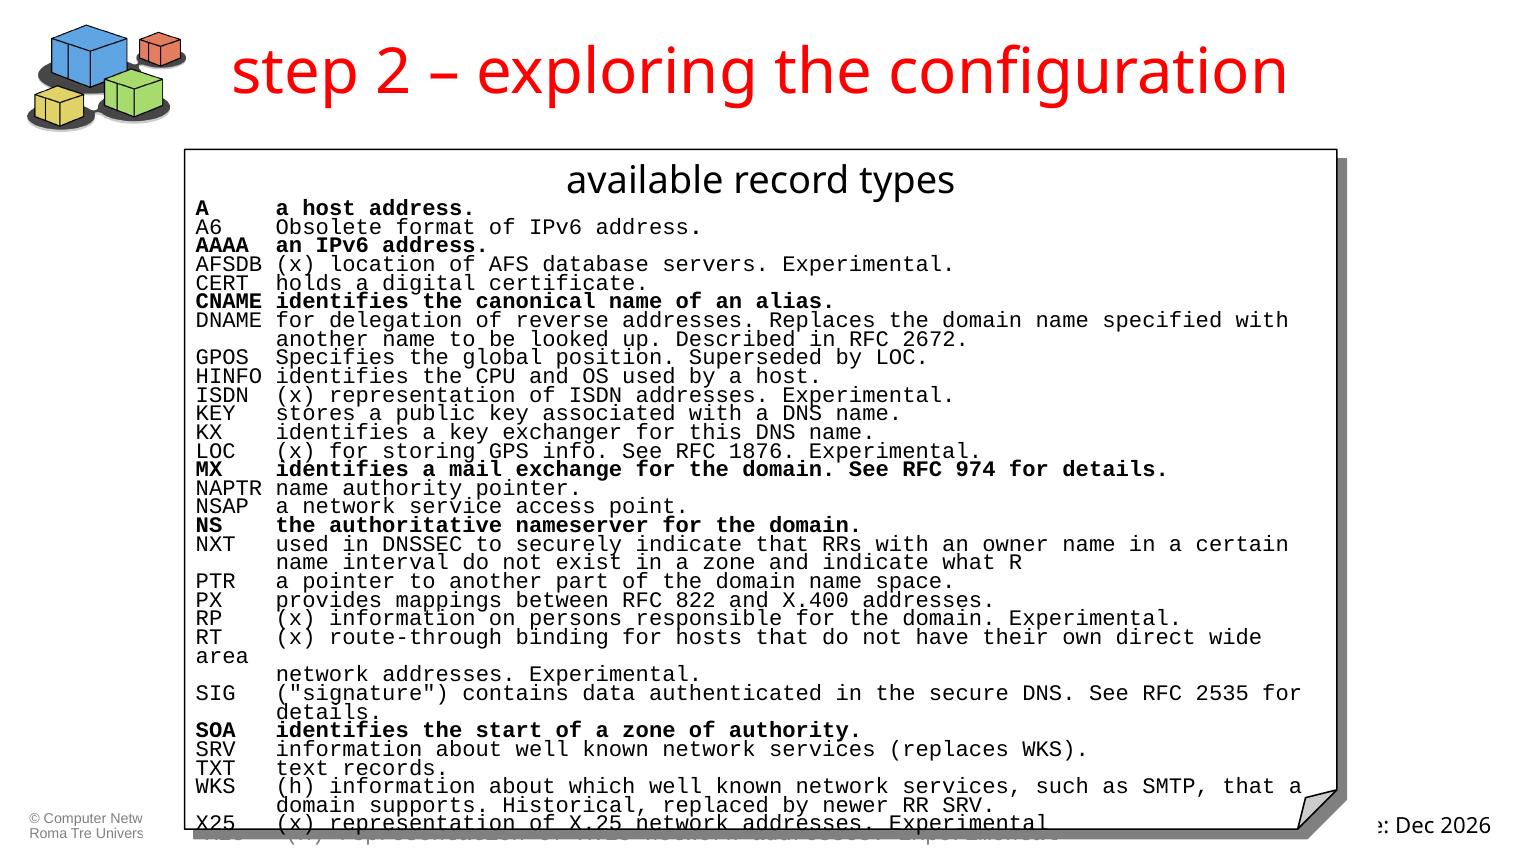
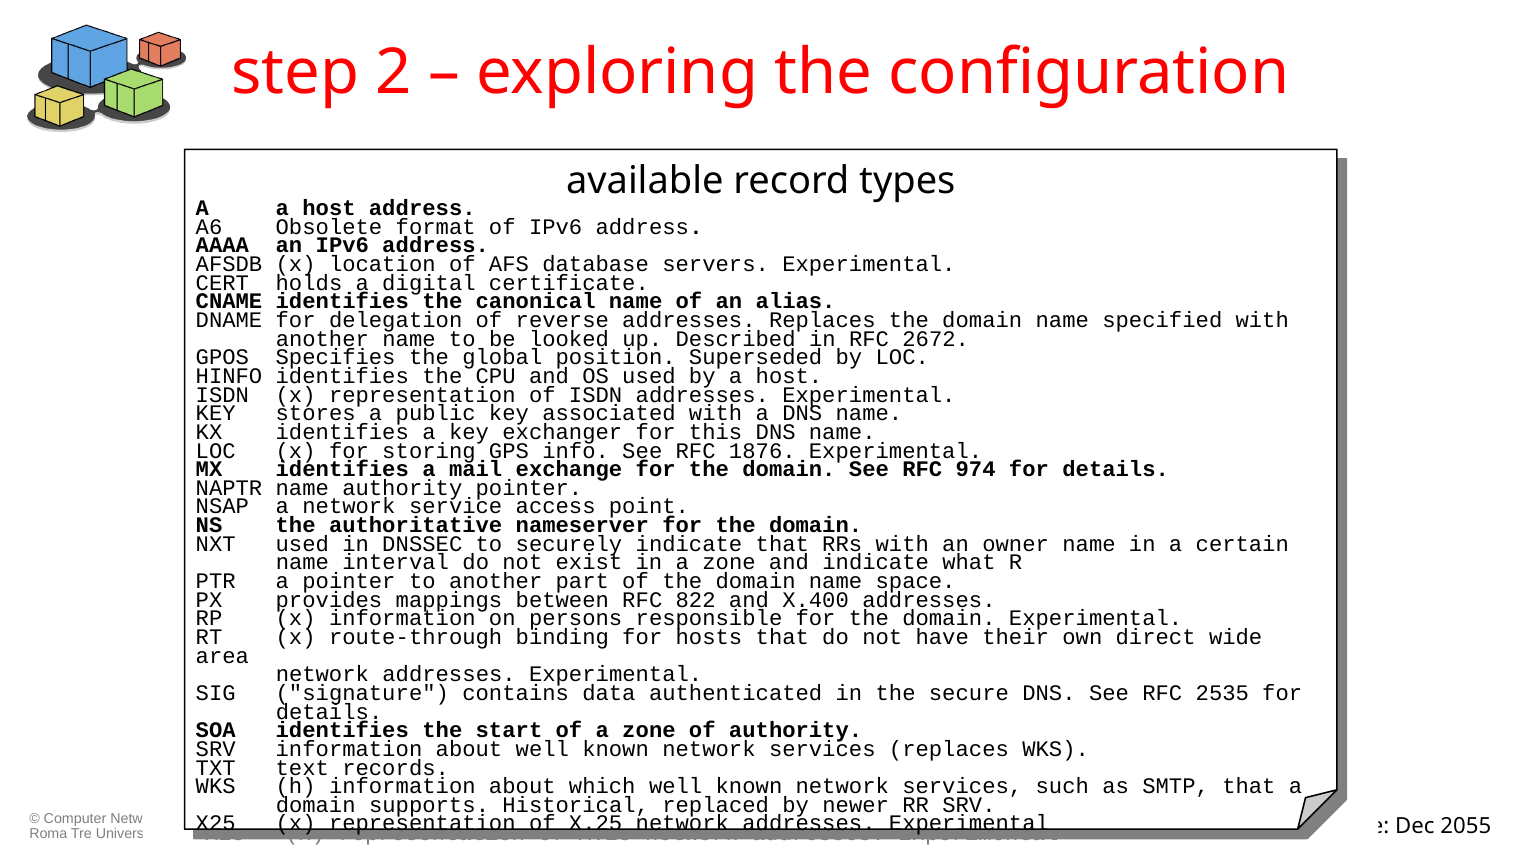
2026: 2026 -> 2055
